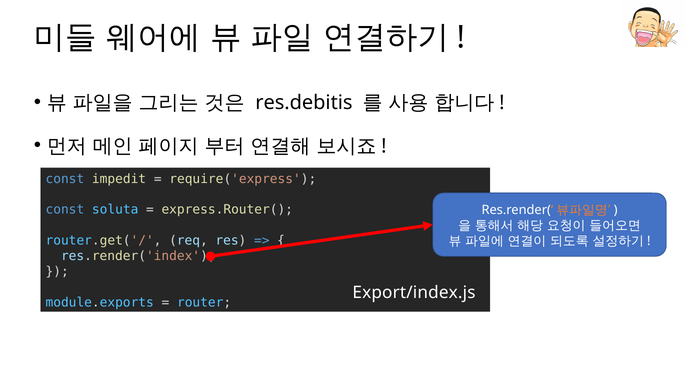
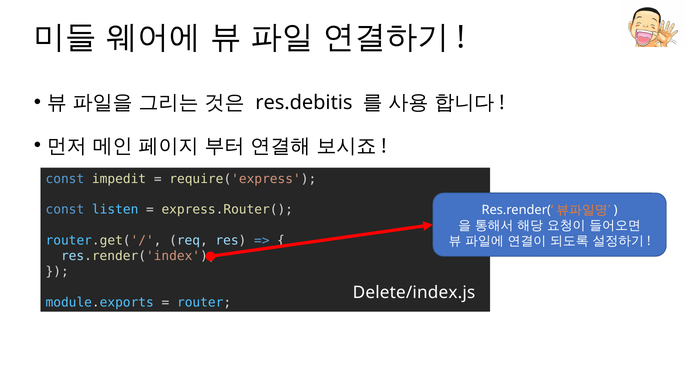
soluta: soluta -> listen
Export/index.js: Export/index.js -> Delete/index.js
